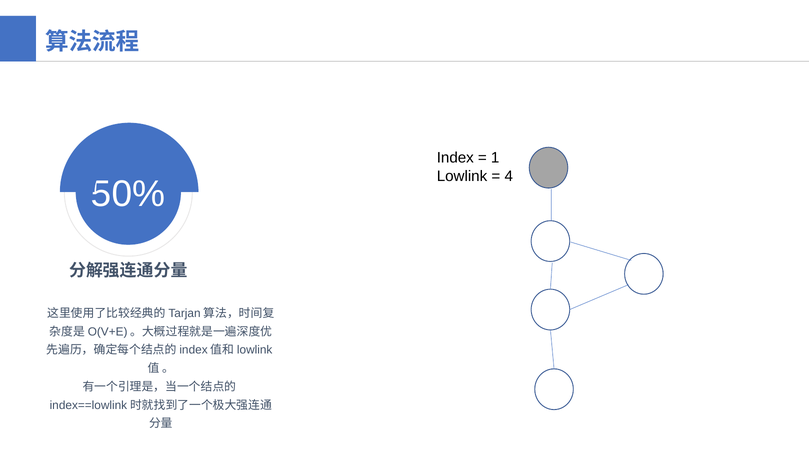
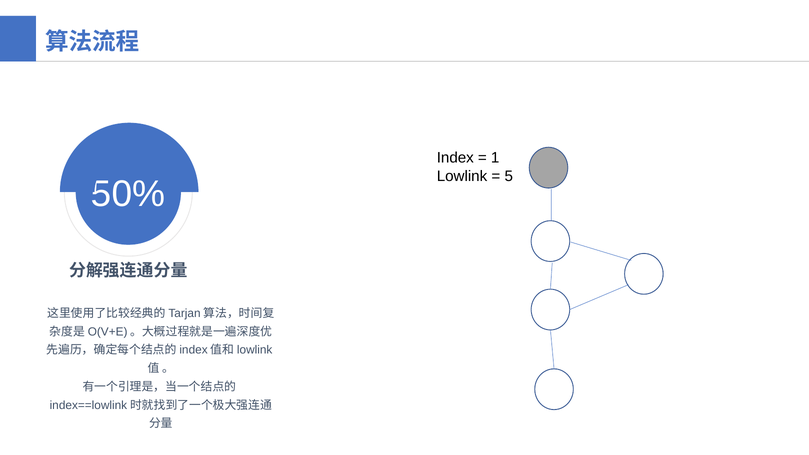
4: 4 -> 5
